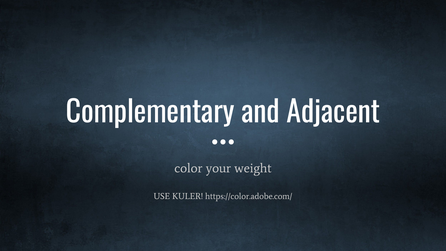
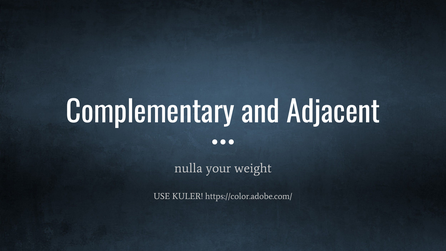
color: color -> nulla
